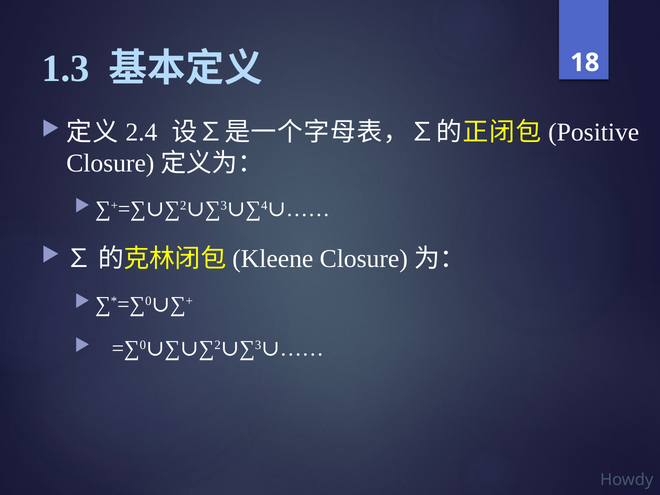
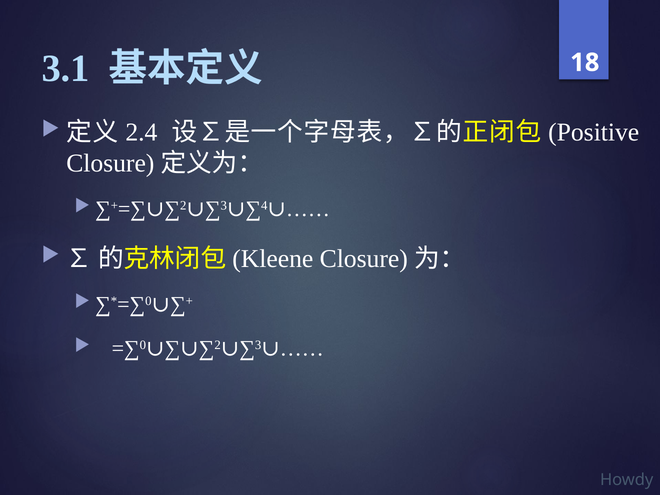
1.3: 1.3 -> 3.1
